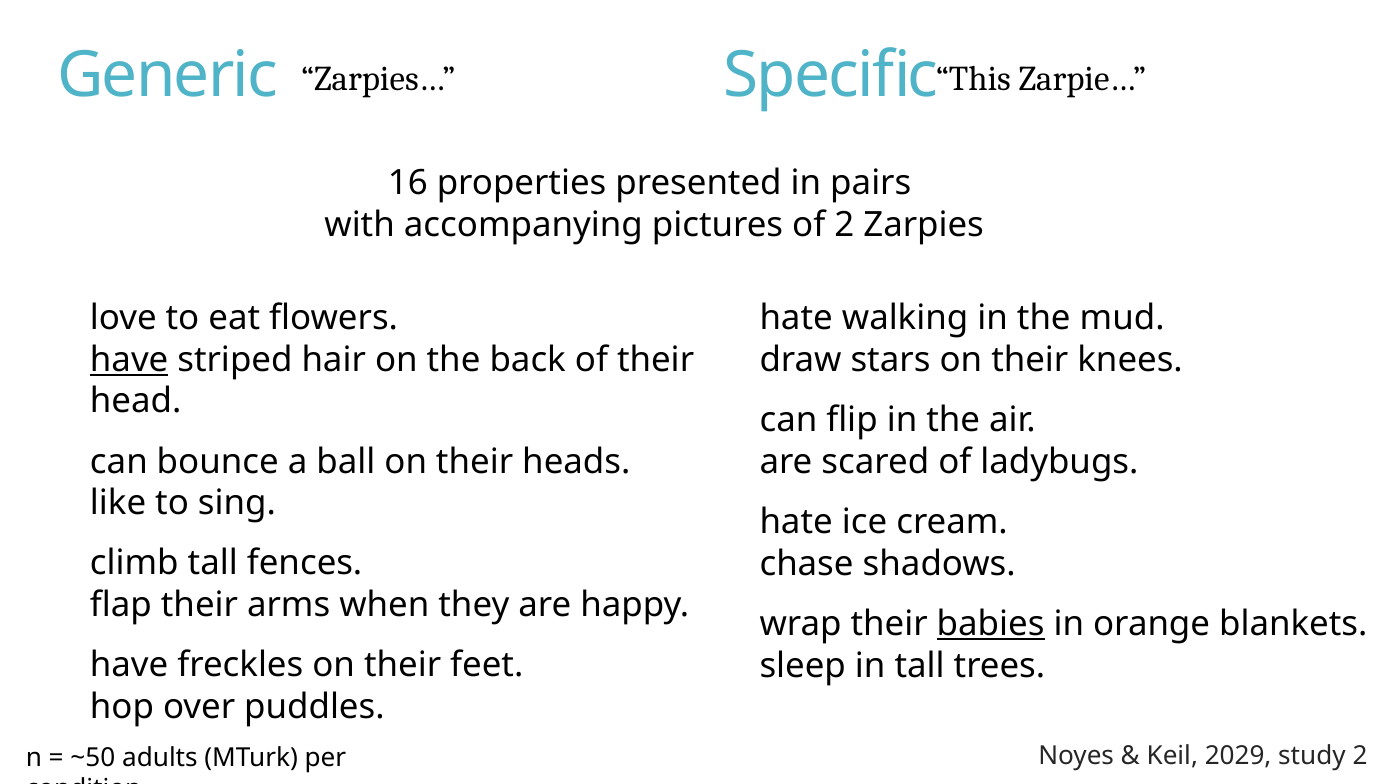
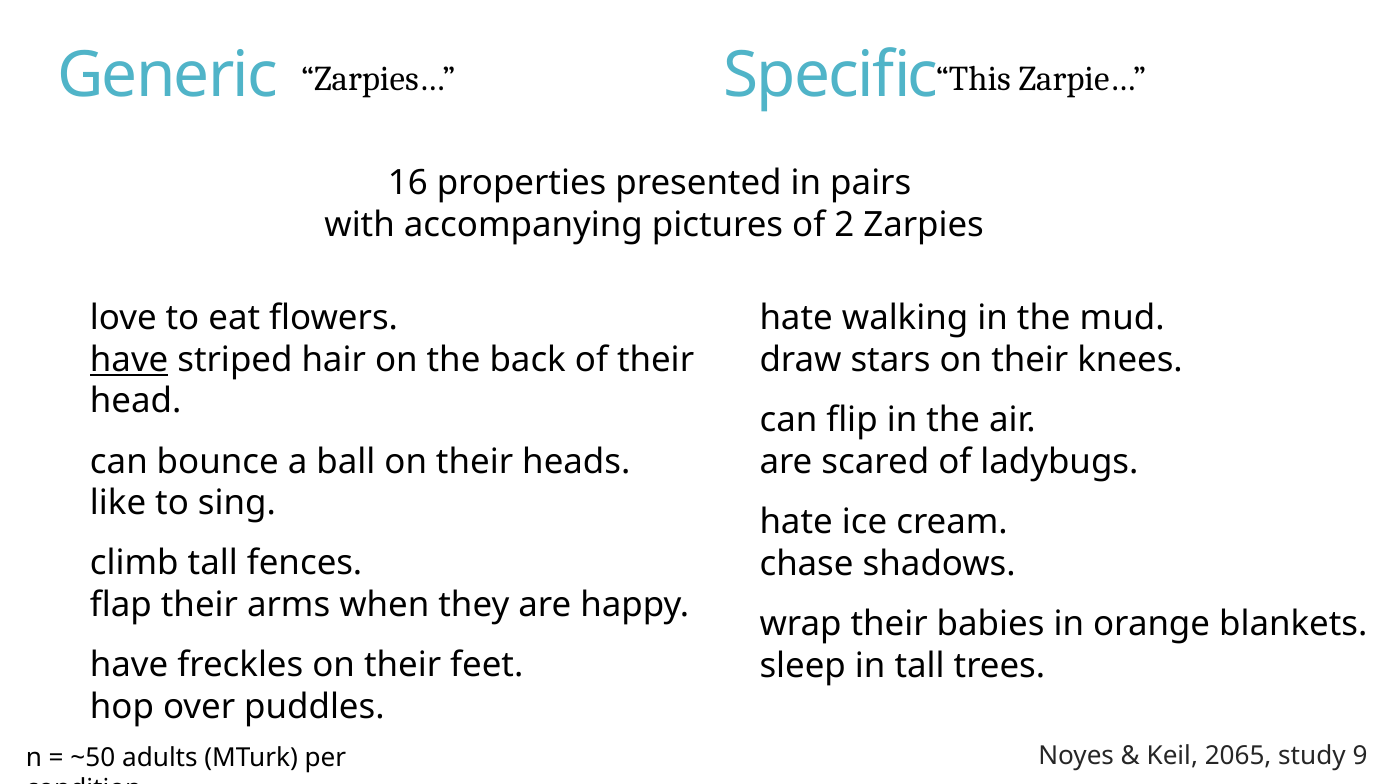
babies underline: present -> none
2029: 2029 -> 2065
study 2: 2 -> 9
